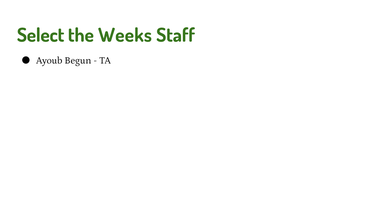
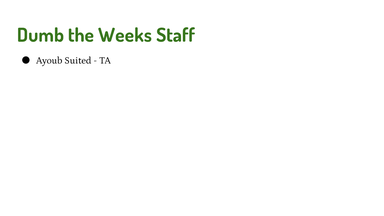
Select: Select -> Dumb
Begun: Begun -> Suited
